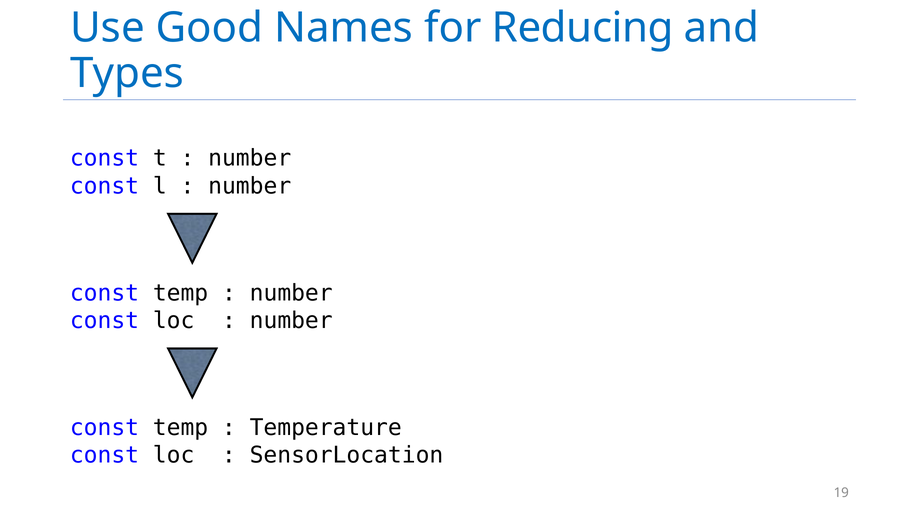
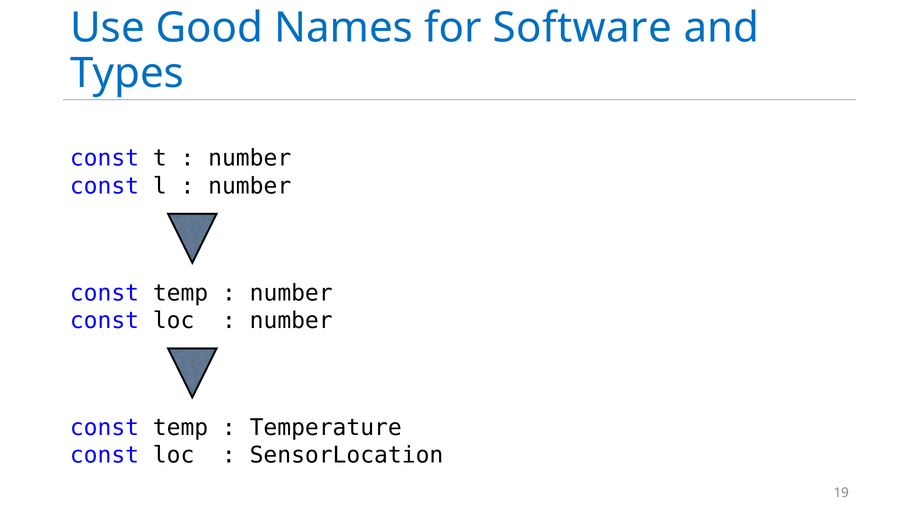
Reducing: Reducing -> Software
